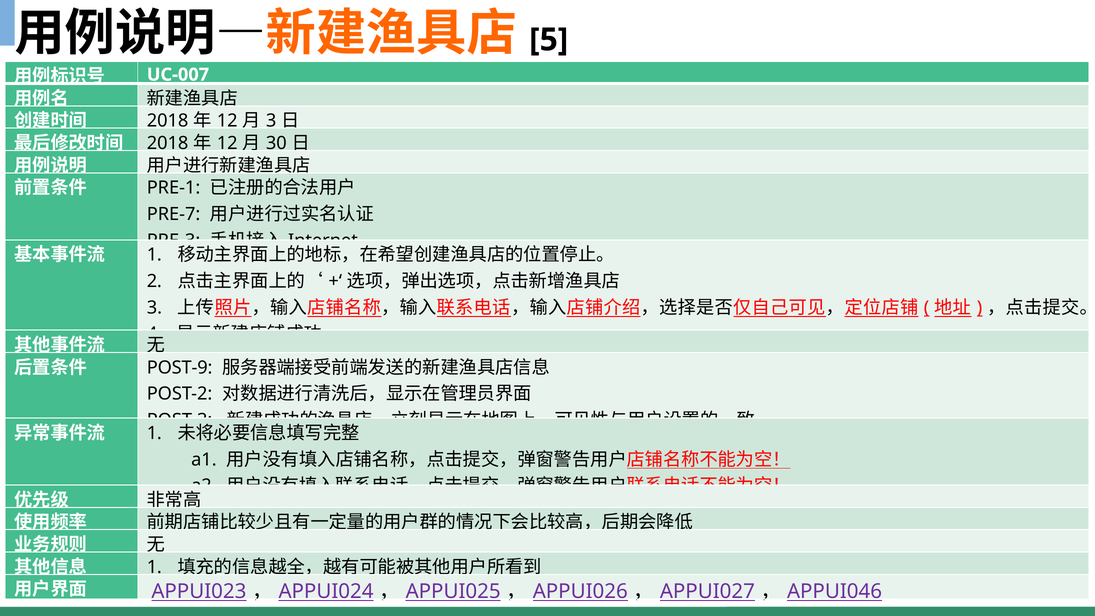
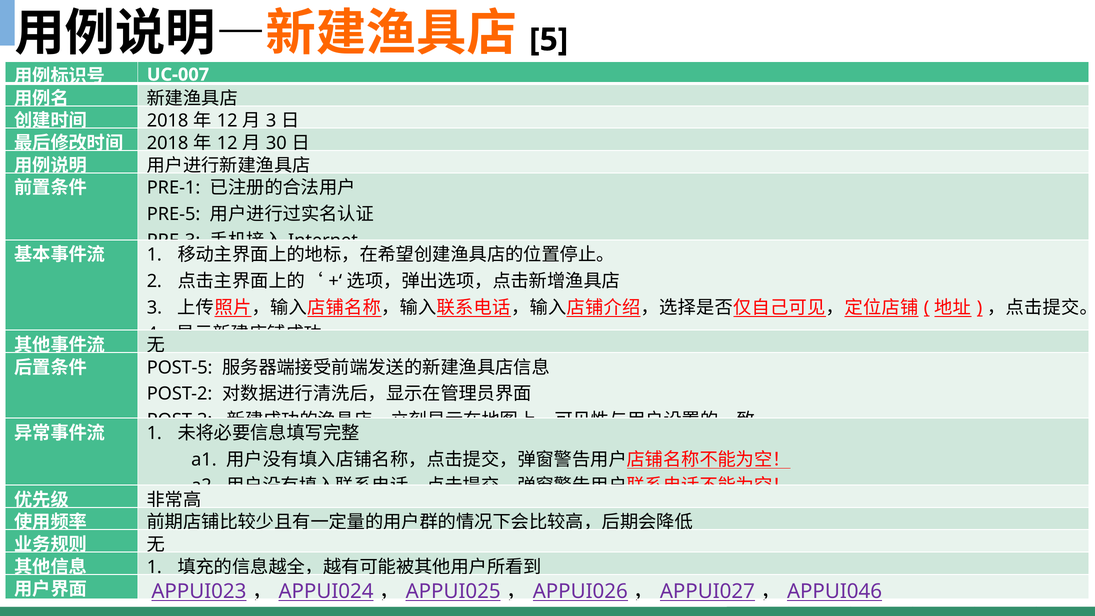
PRE-7: PRE-7 -> PRE-5
POST-9: POST-9 -> POST-5
